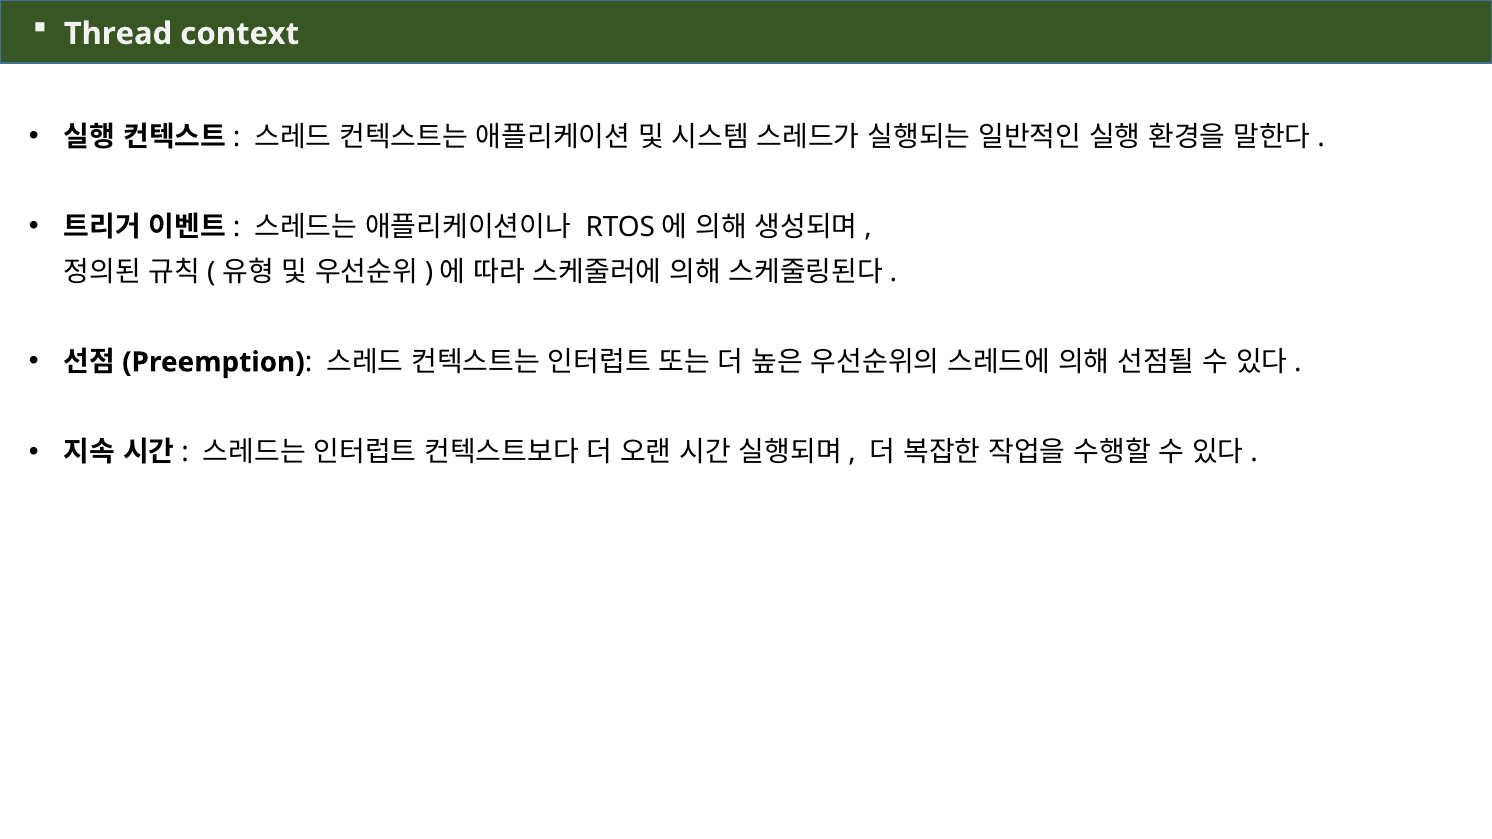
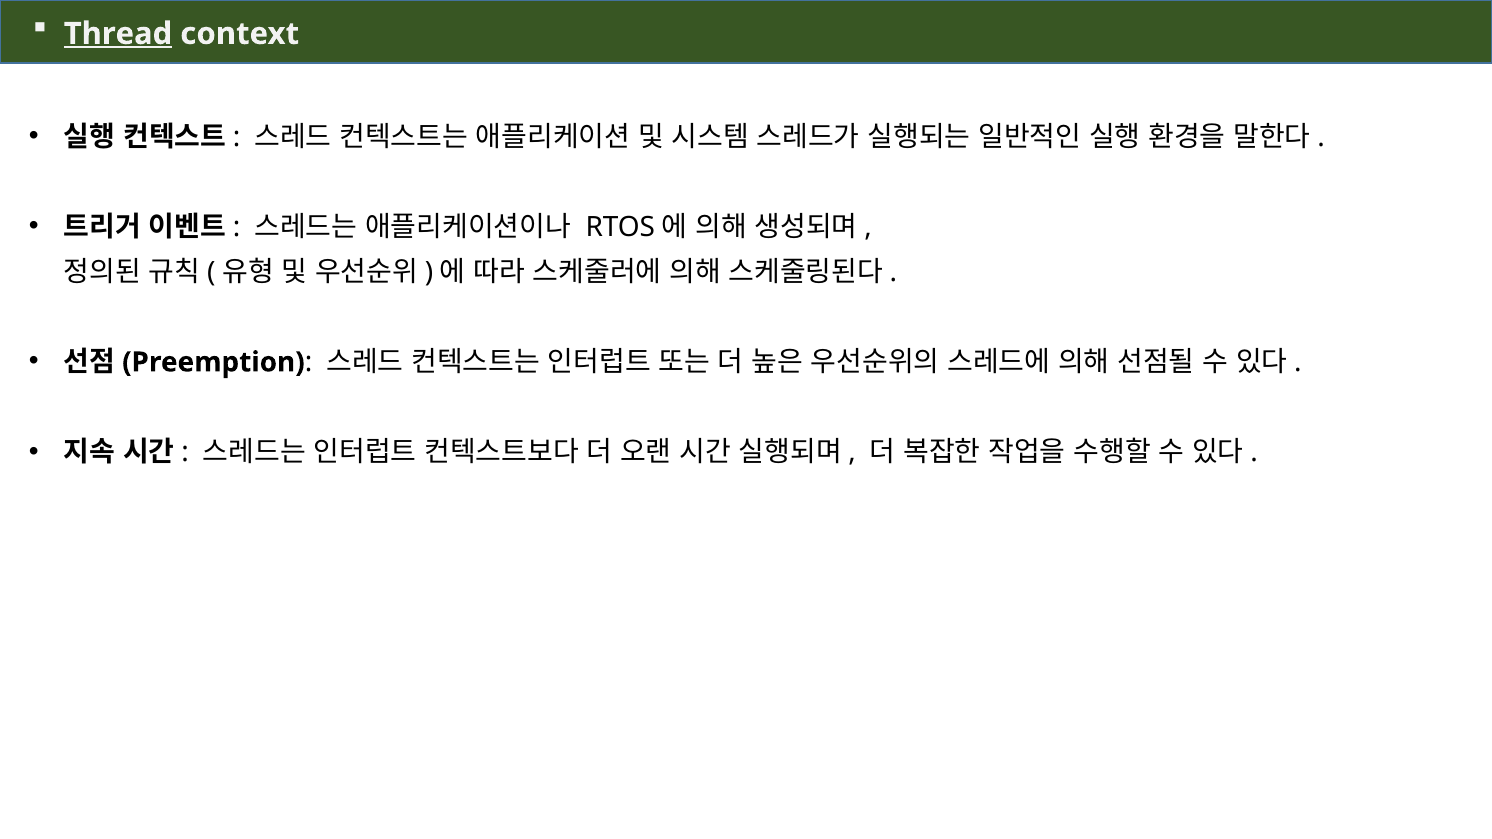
Thread underline: none -> present
